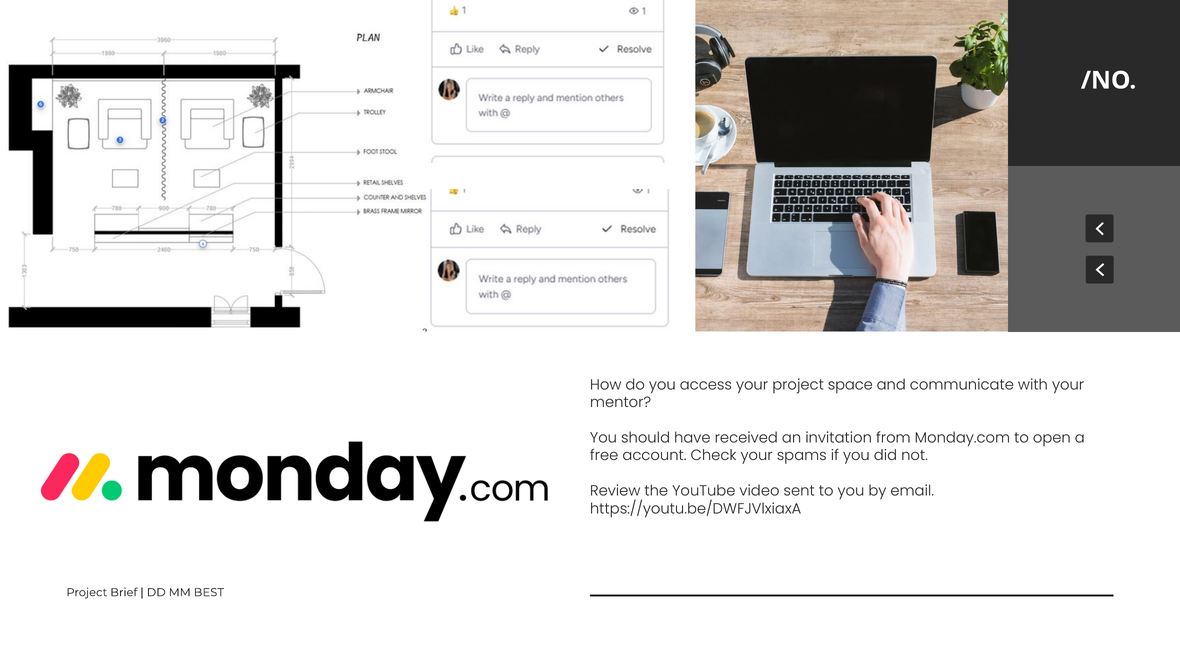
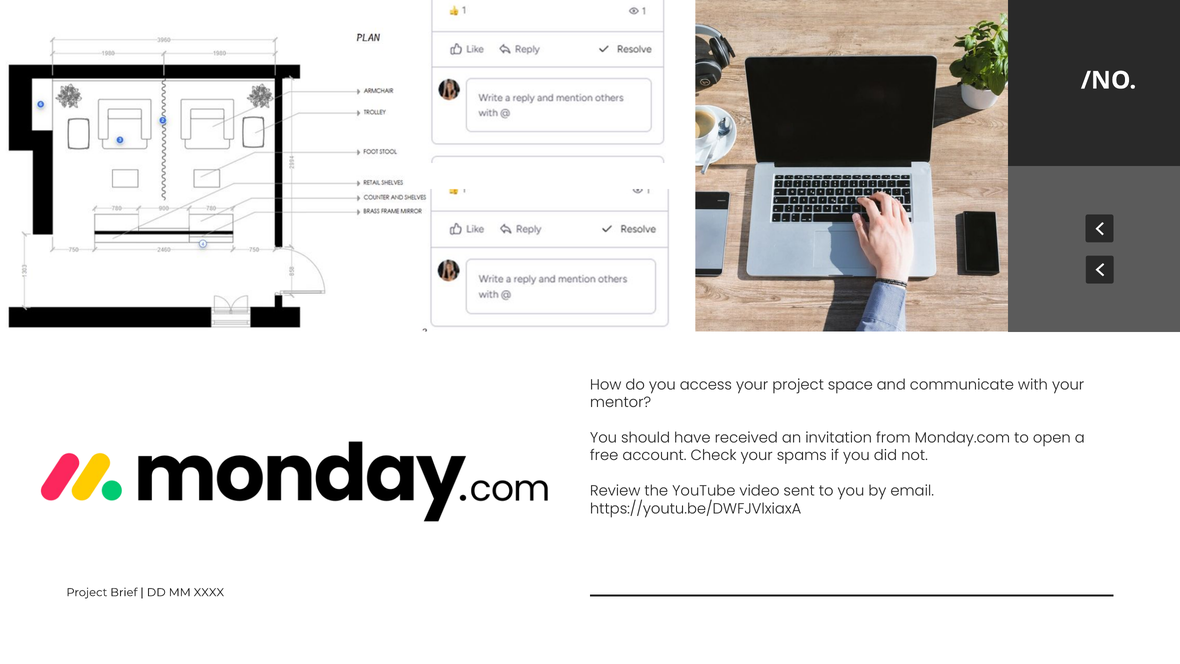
BEST: BEST -> XXXX
